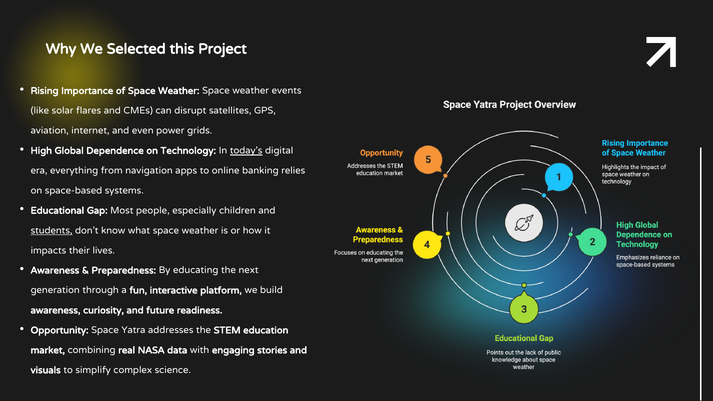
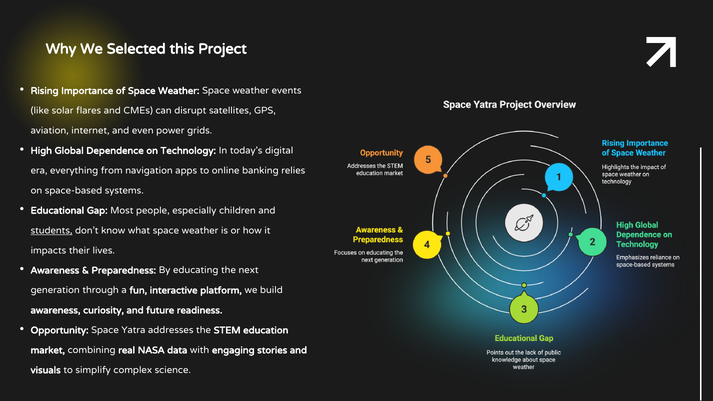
today’s underline: present -> none
